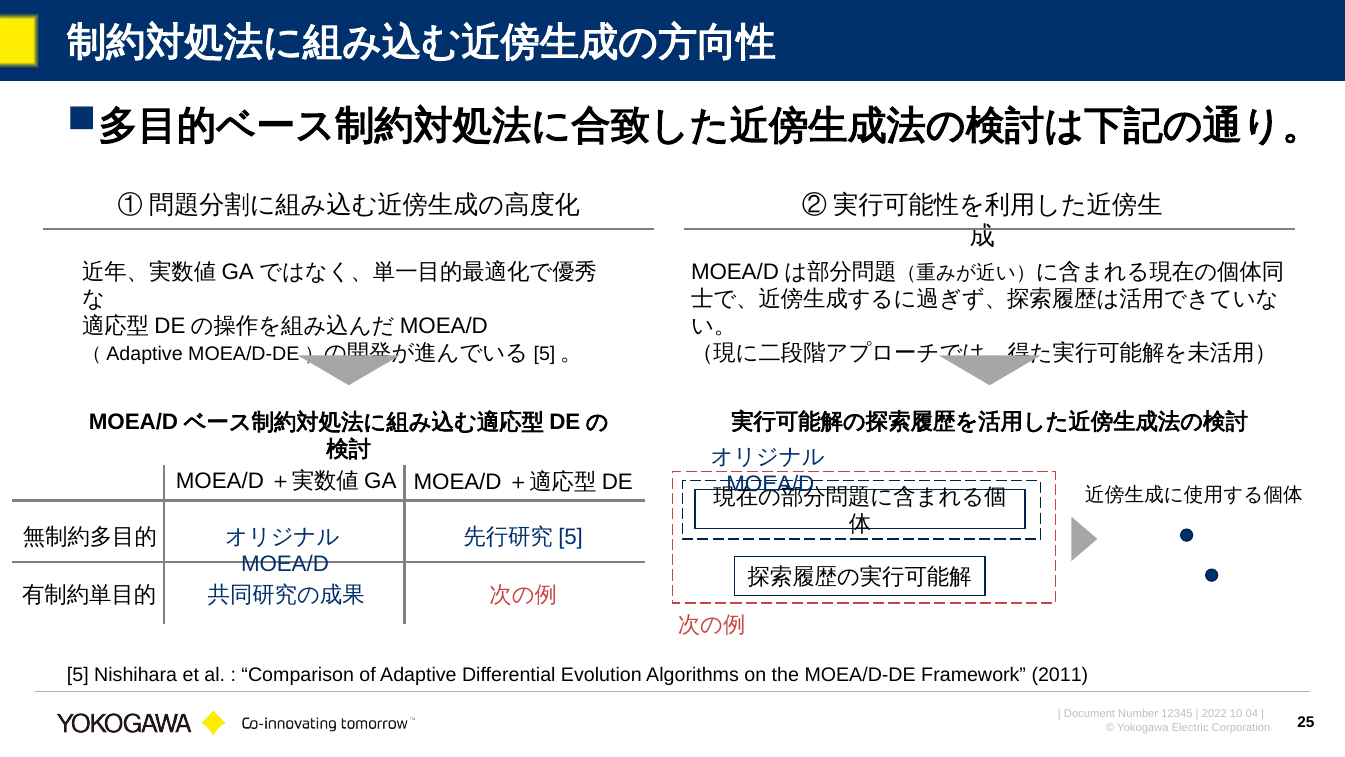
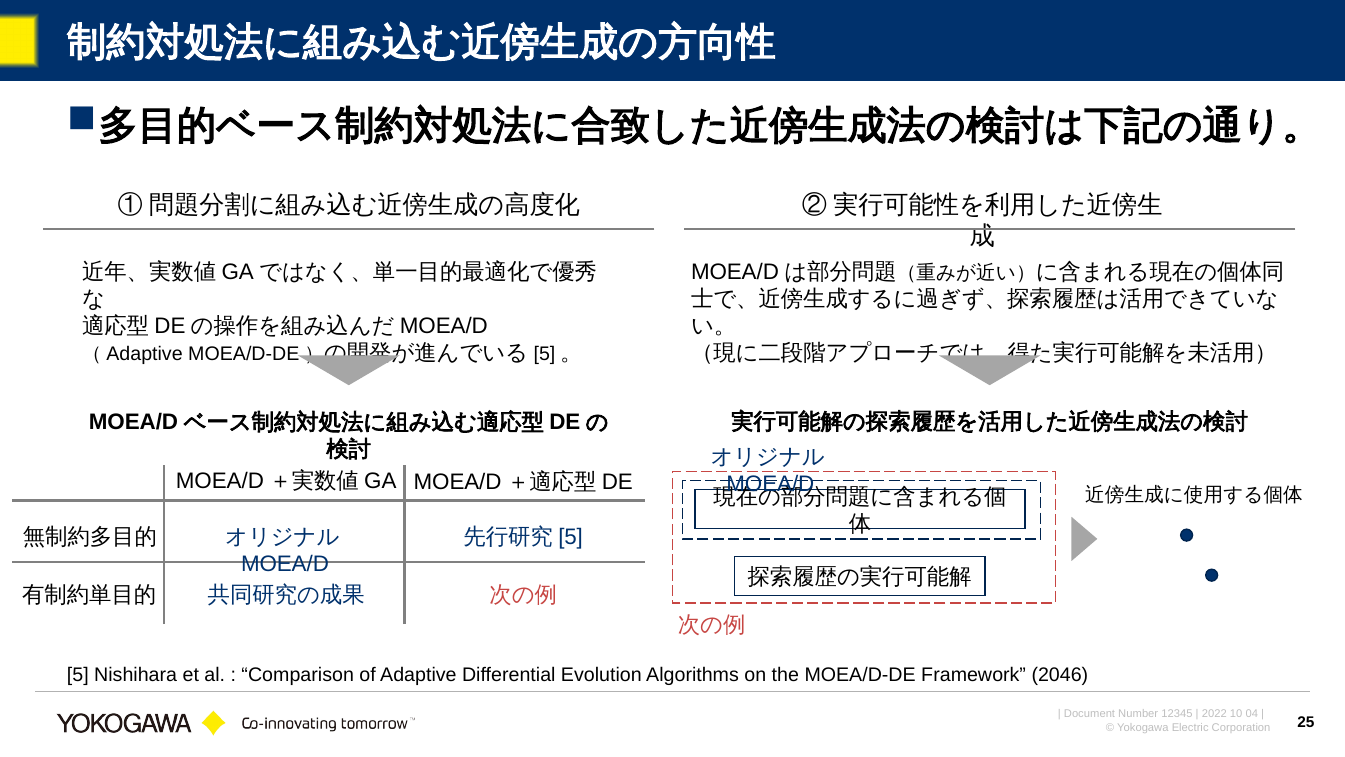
2011: 2011 -> 2046
